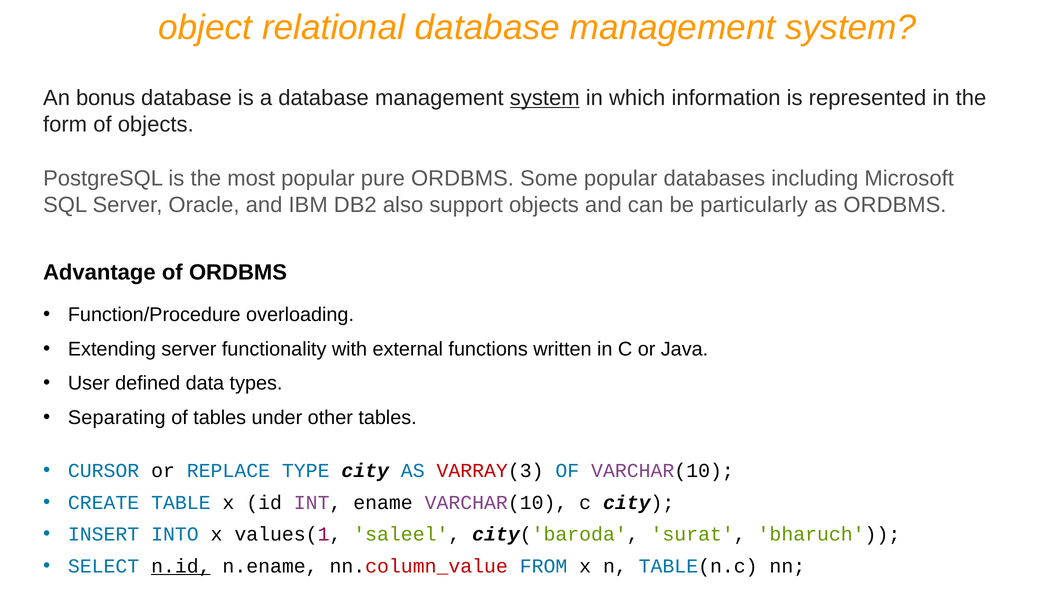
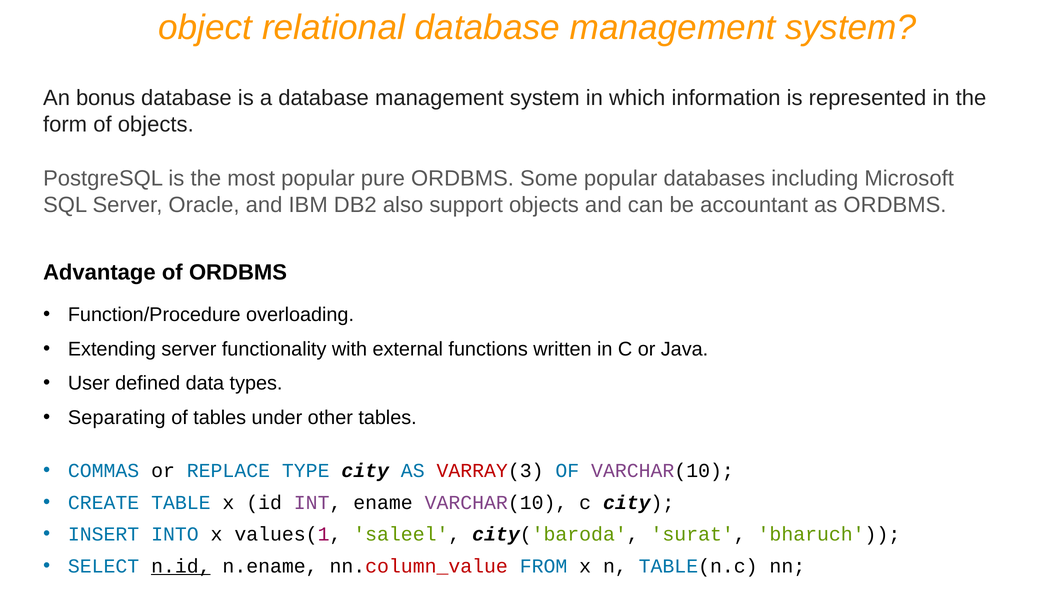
system at (545, 98) underline: present -> none
particularly: particularly -> accountant
CURSOR: CURSOR -> COMMAS
